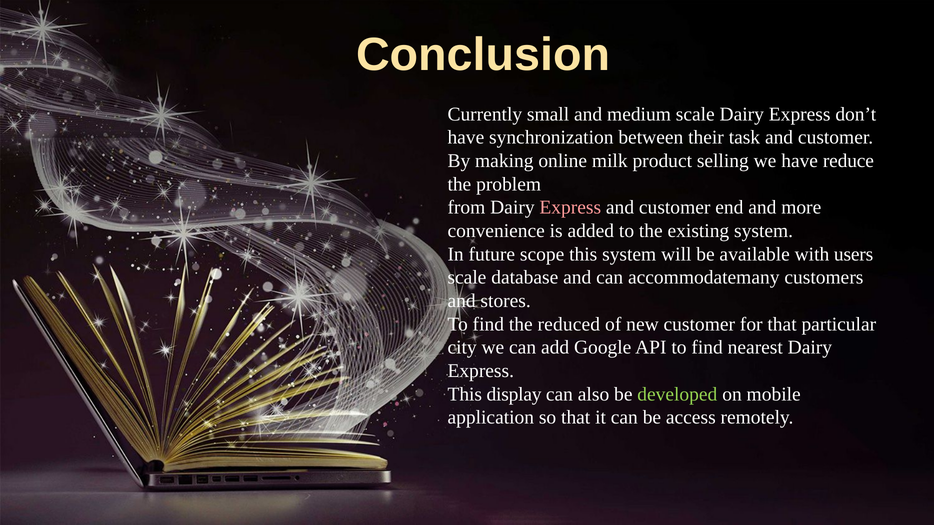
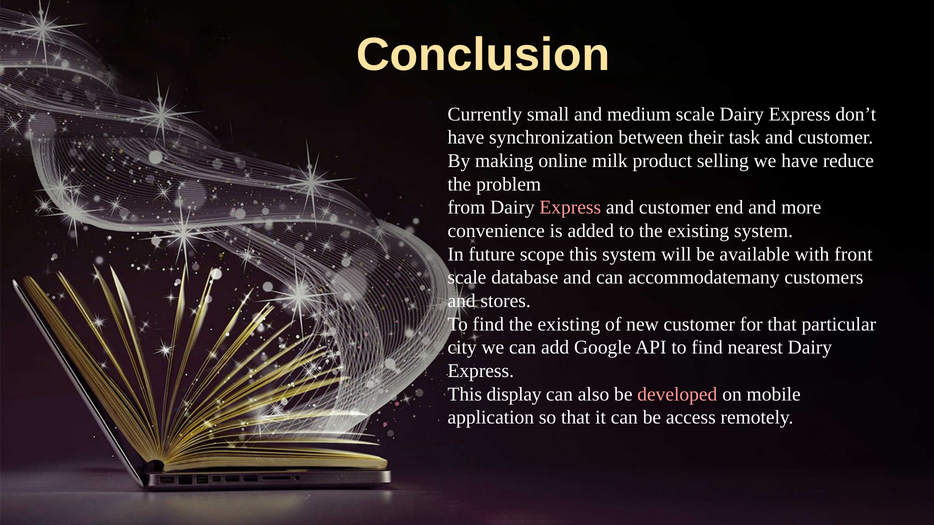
users: users -> front
find the reduced: reduced -> existing
developed colour: light green -> pink
